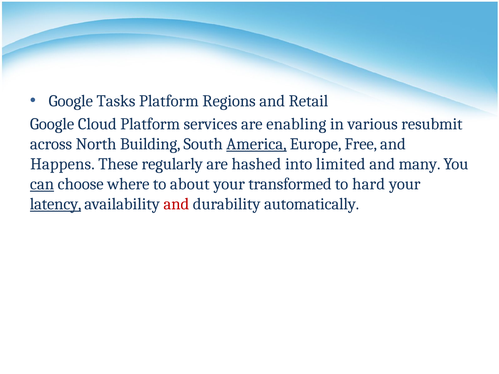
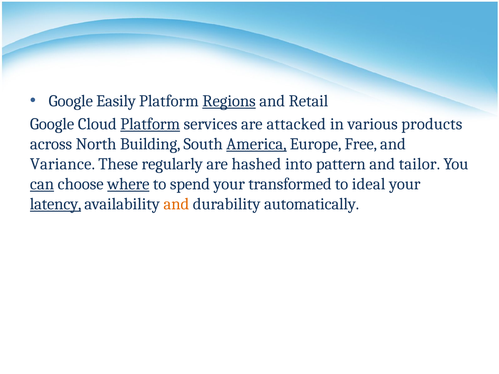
Tasks: Tasks -> Easily
Regions underline: none -> present
Platform at (150, 124) underline: none -> present
enabling: enabling -> attacked
resubmit: resubmit -> products
Happens: Happens -> Variance
limited: limited -> pattern
many: many -> tailor
where underline: none -> present
about: about -> spend
hard: hard -> ideal
and at (176, 204) colour: red -> orange
